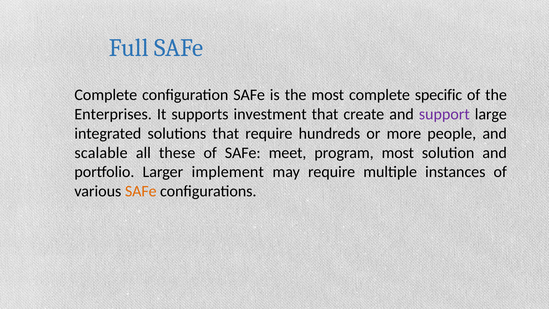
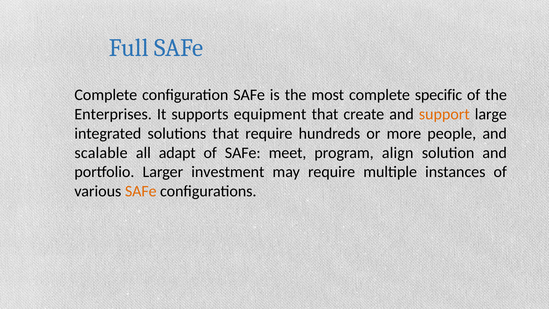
investment: investment -> equipment
support colour: purple -> orange
these: these -> adapt
program most: most -> align
implement: implement -> investment
